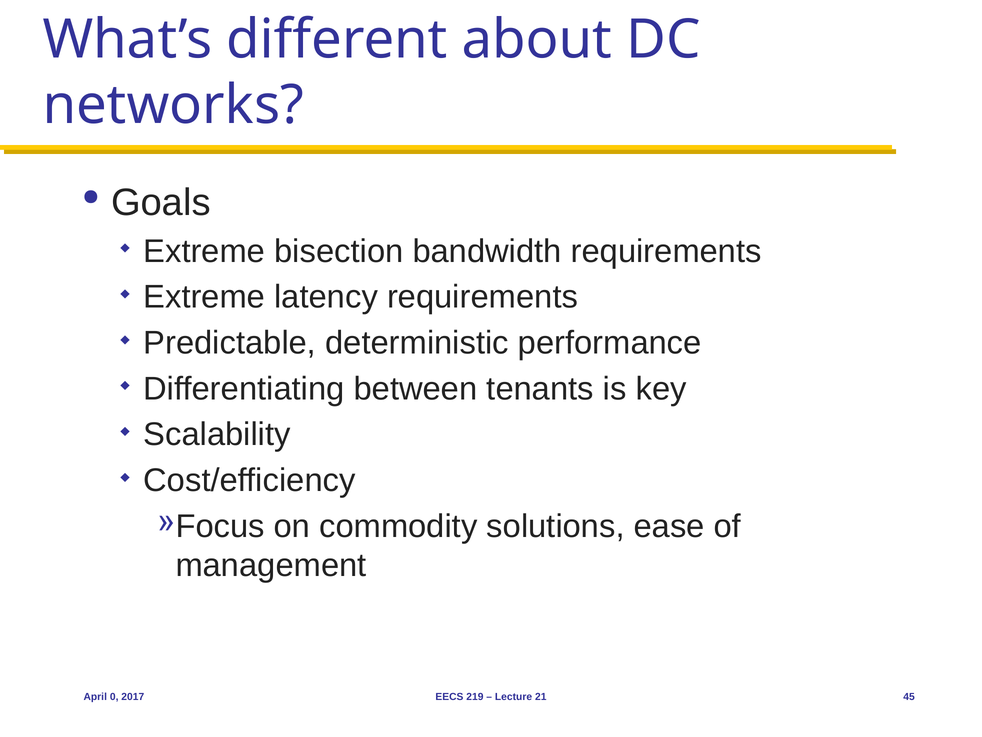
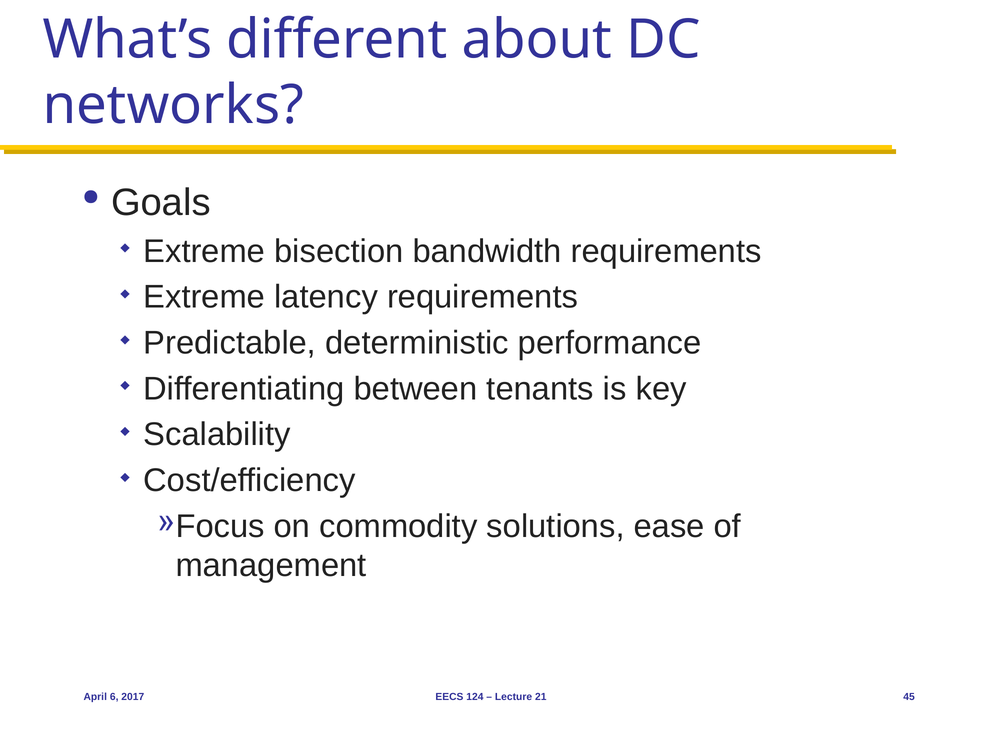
0: 0 -> 6
219: 219 -> 124
